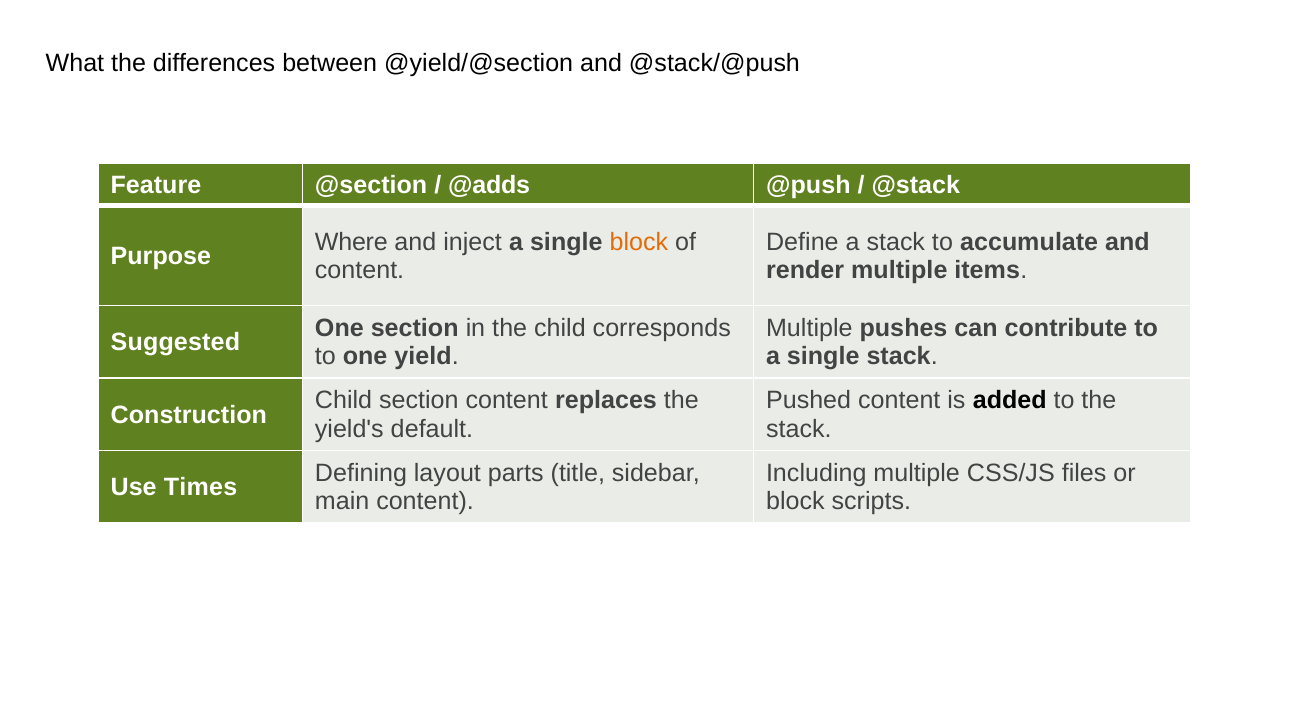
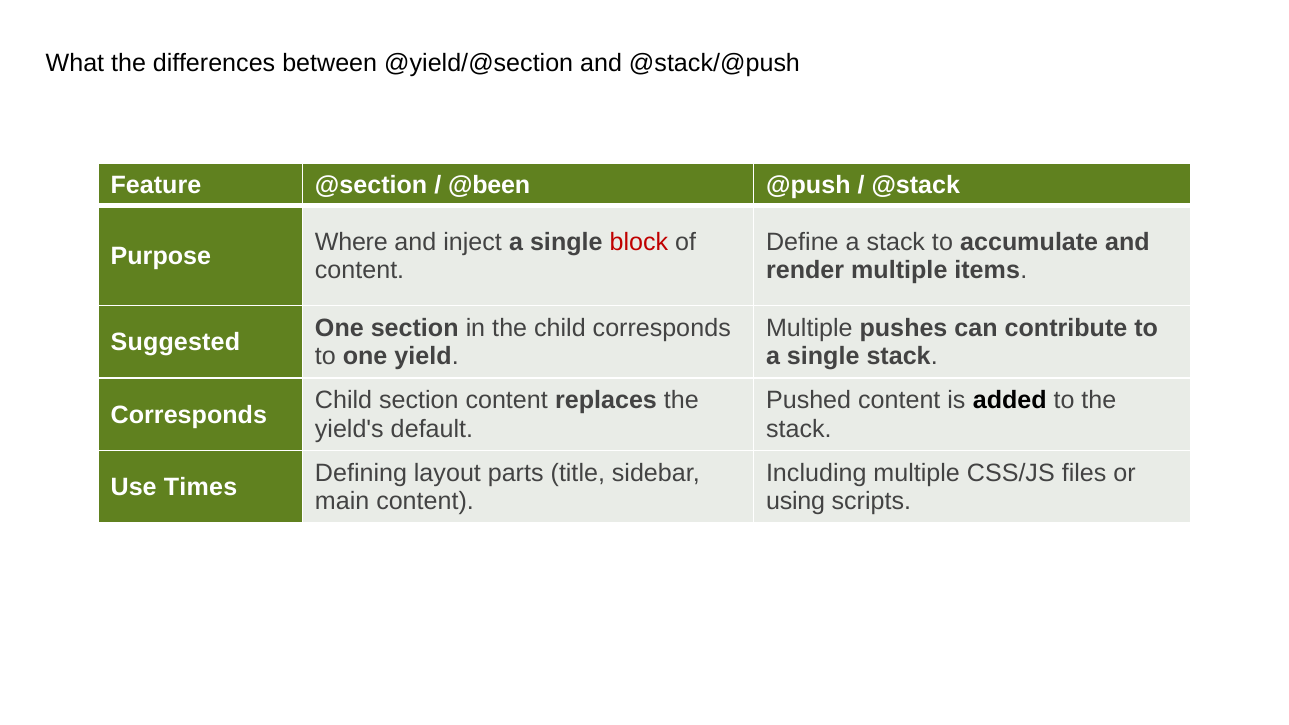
@adds: @adds -> @been
block at (639, 242) colour: orange -> red
Construction at (189, 415): Construction -> Corresponds
block at (795, 501): block -> using
